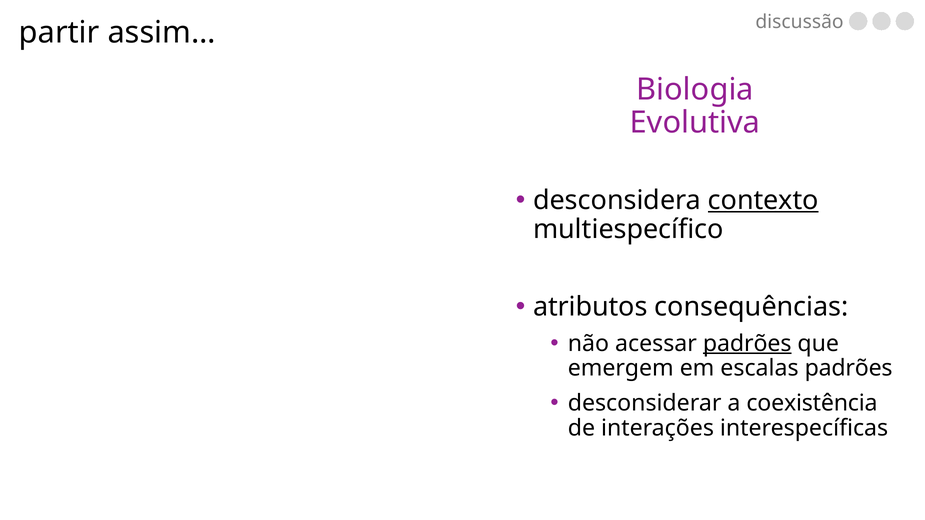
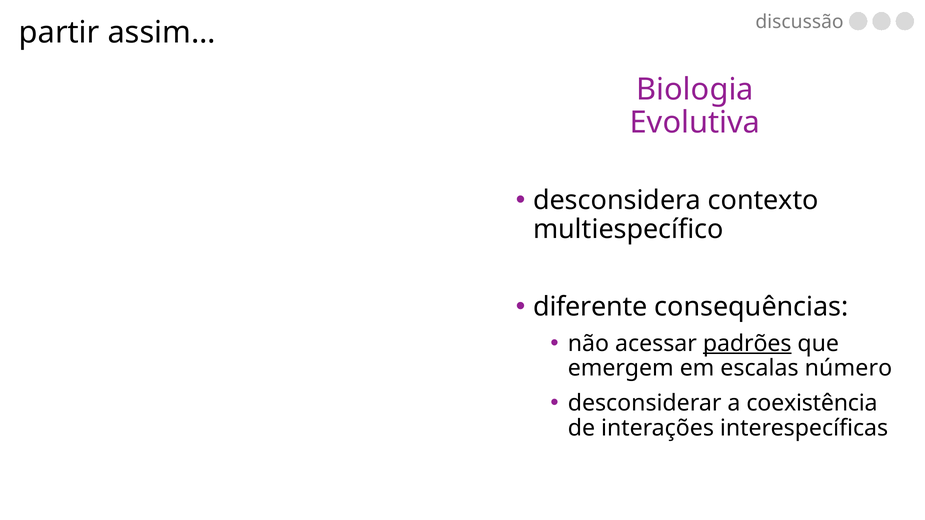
contexto underline: present -> none
atributos: atributos -> diferente
escalas padrões: padrões -> número
